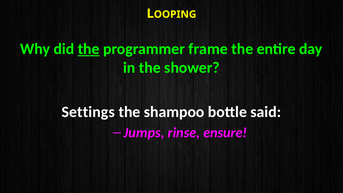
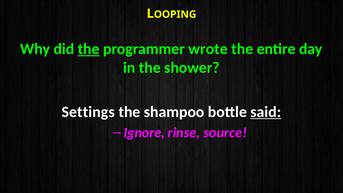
frame: frame -> wrote
said underline: none -> present
Jumps: Jumps -> Ignore
ensure: ensure -> source
